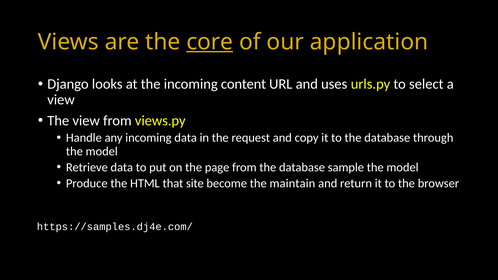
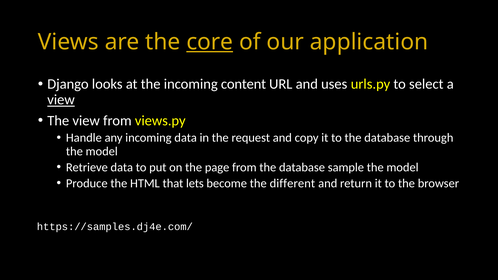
view at (61, 100) underline: none -> present
site: site -> lets
maintain: maintain -> different
